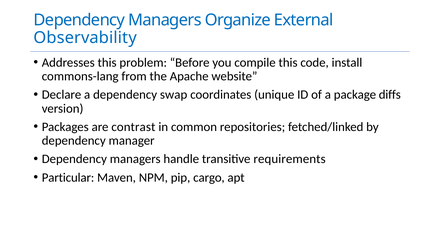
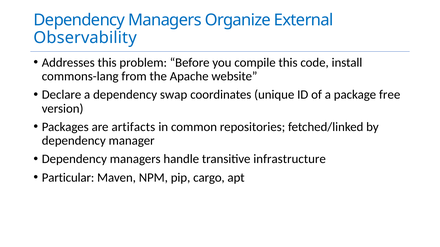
diffs: diffs -> free
contrast: contrast -> artifacts
requirements: requirements -> infrastructure
